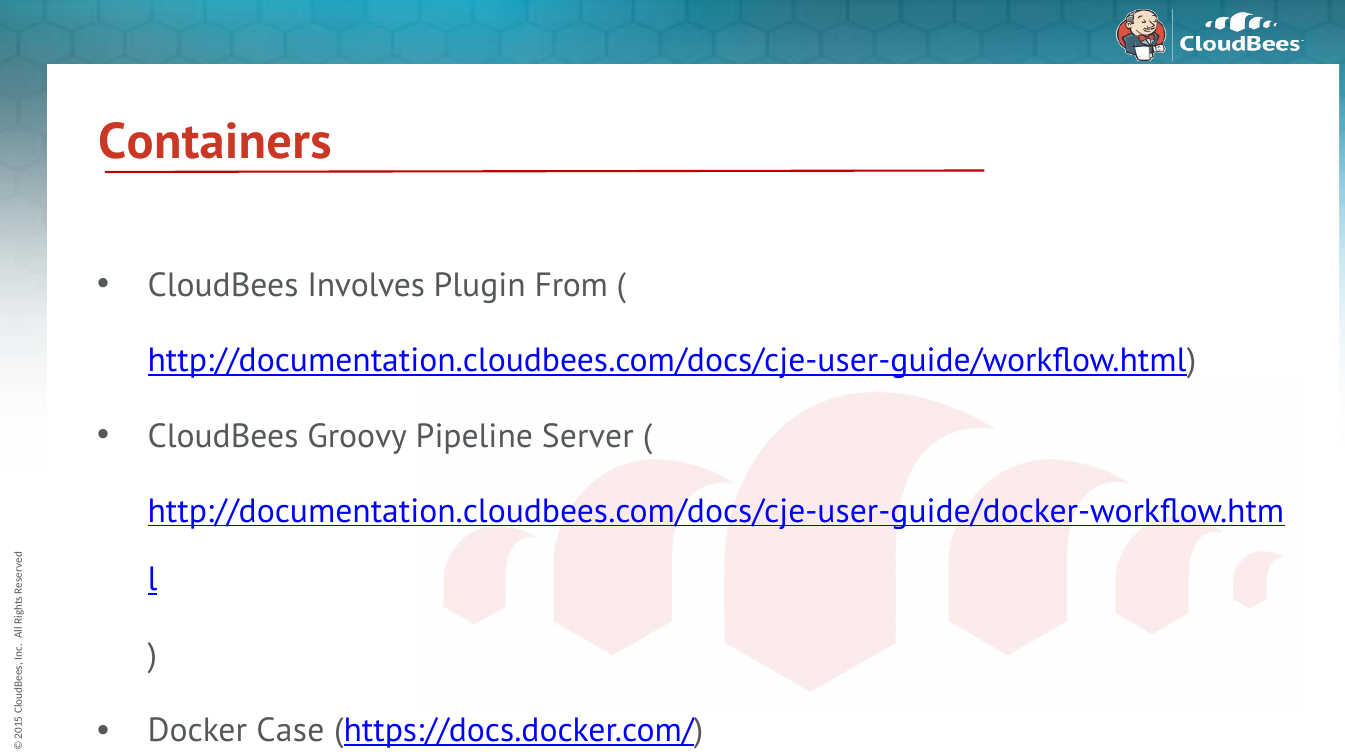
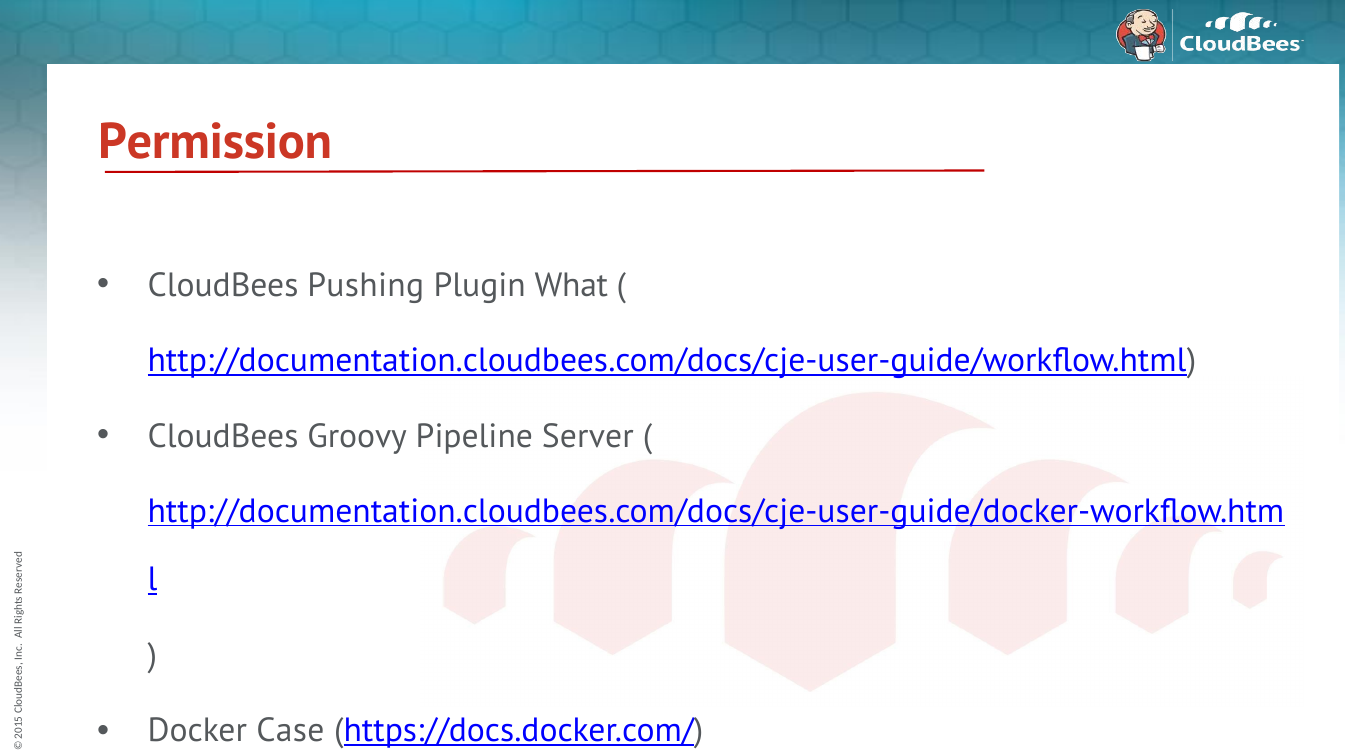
Containers: Containers -> Permission
Involves: Involves -> Pushing
From: From -> What
